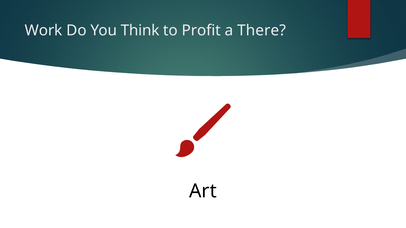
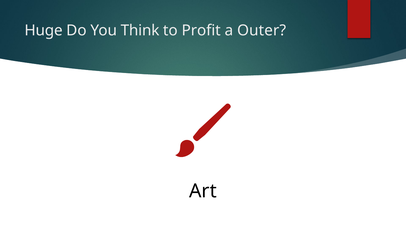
Work: Work -> Huge
There: There -> Outer
